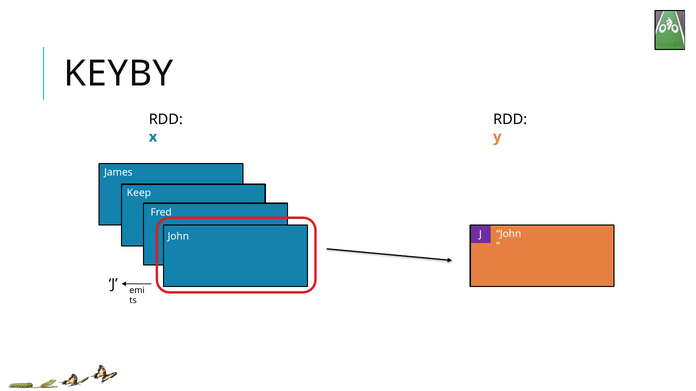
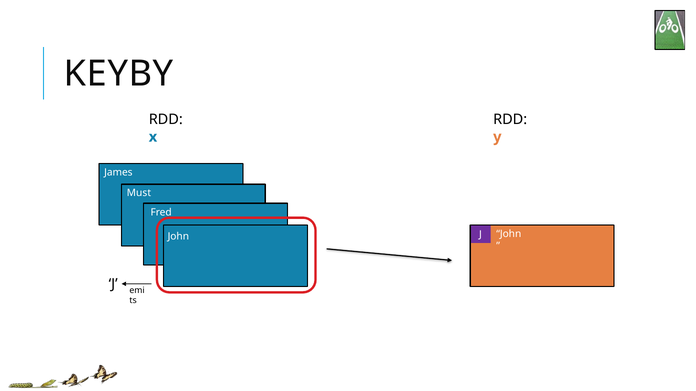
Keep: Keep -> Must
